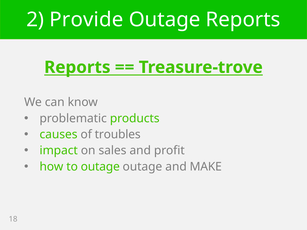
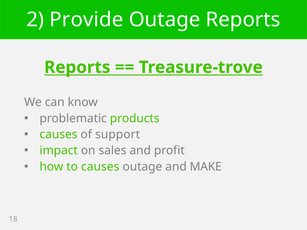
troubles: troubles -> support
to outage: outage -> causes
